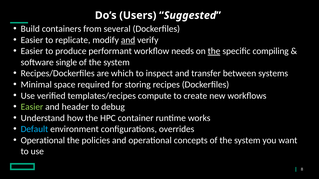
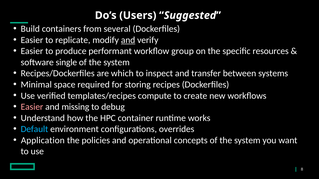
needs: needs -> group
the at (214, 51) underline: present -> none
compiling: compiling -> resources
Easier at (32, 107) colour: light green -> pink
header: header -> missing
Operational at (43, 141): Operational -> Application
